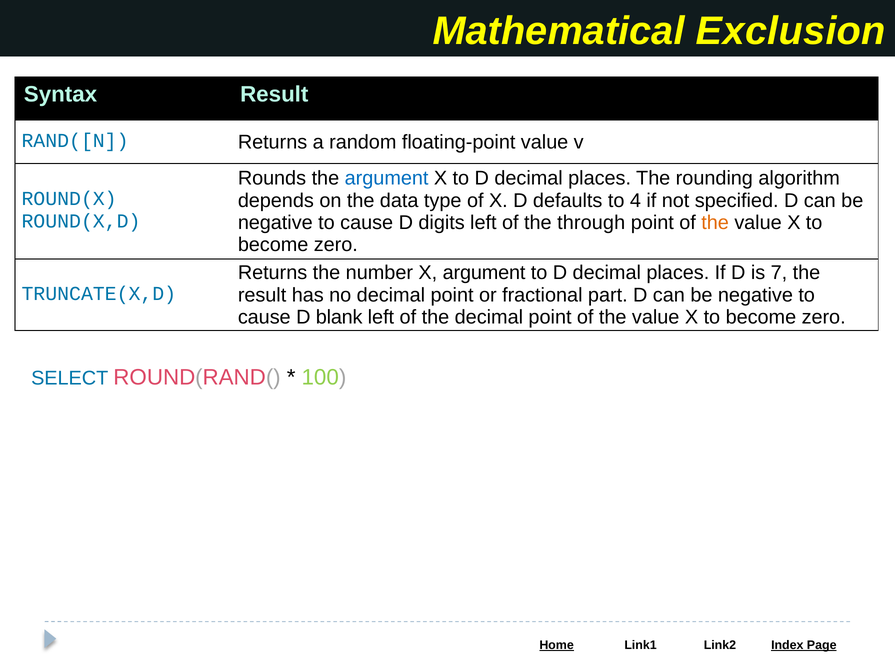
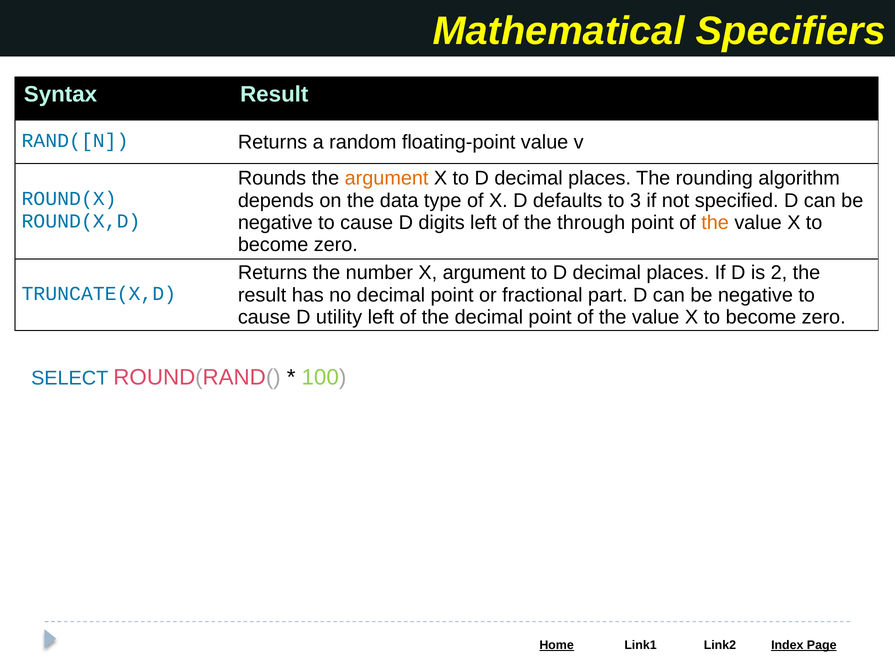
Exclusion: Exclusion -> Specifiers
argument at (387, 178) colour: blue -> orange
4: 4 -> 3
7: 7 -> 2
blank: blank -> utility
